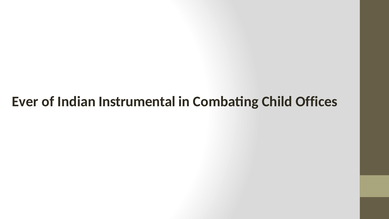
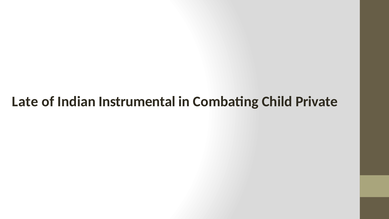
Ever: Ever -> Late
Offices: Offices -> Private
